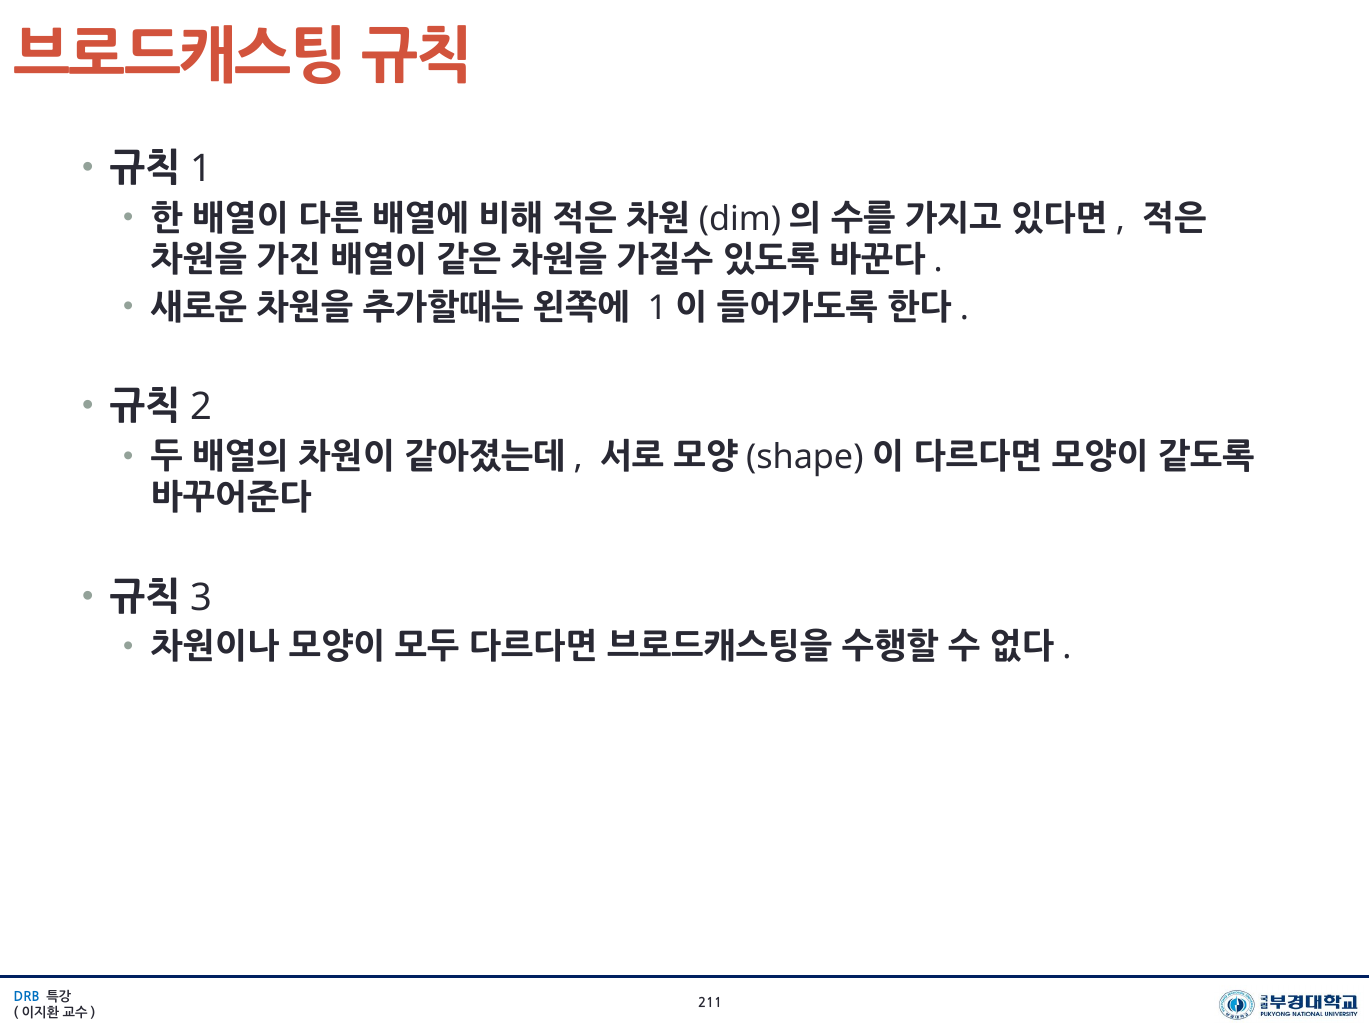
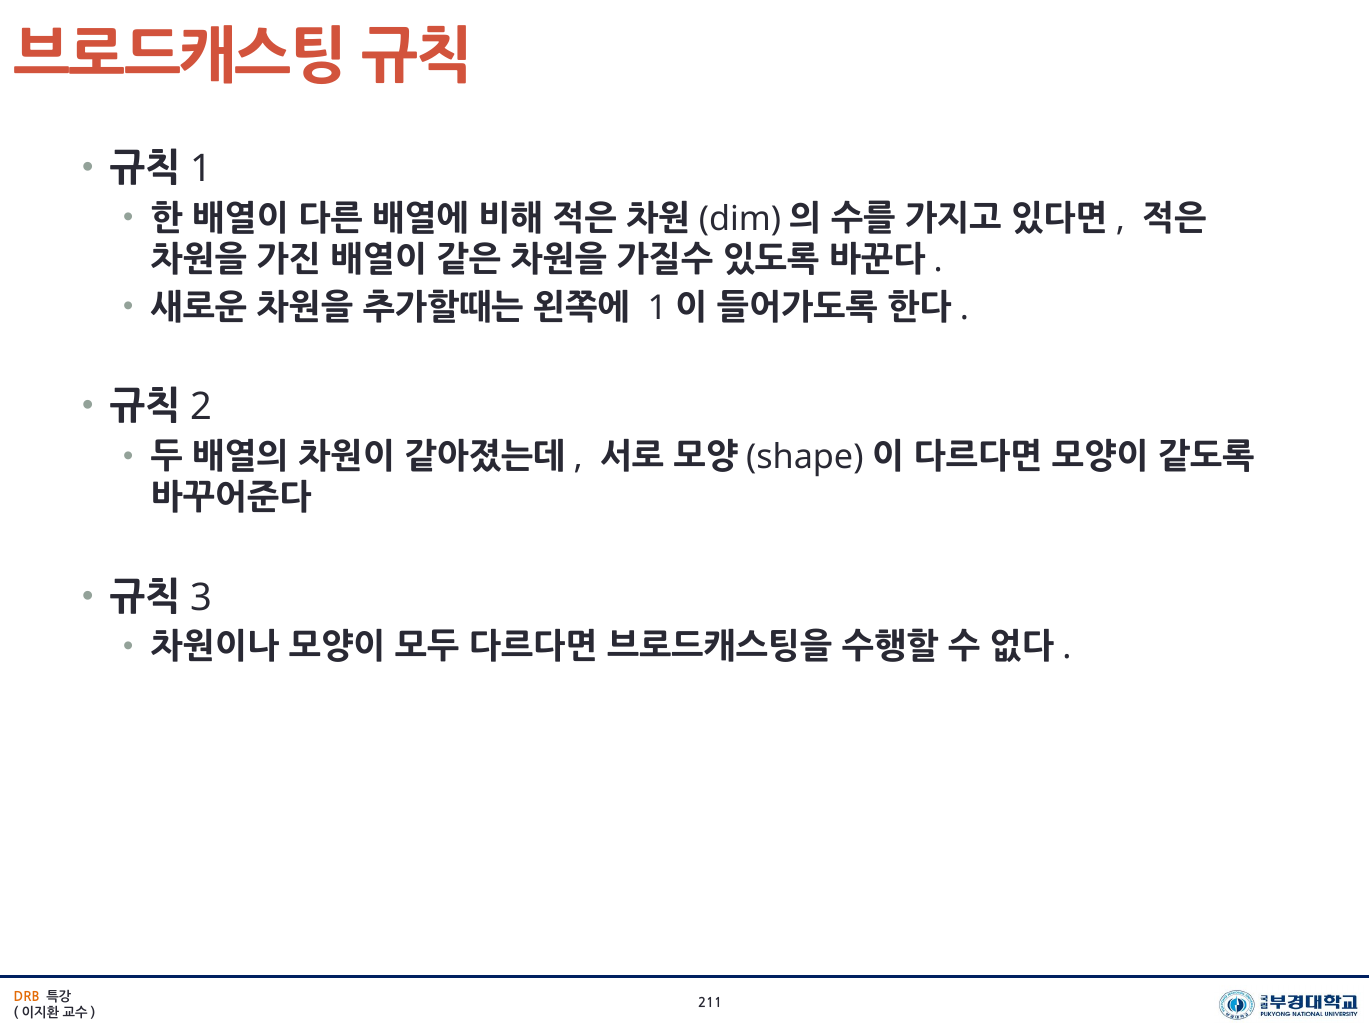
DRB colour: blue -> orange
